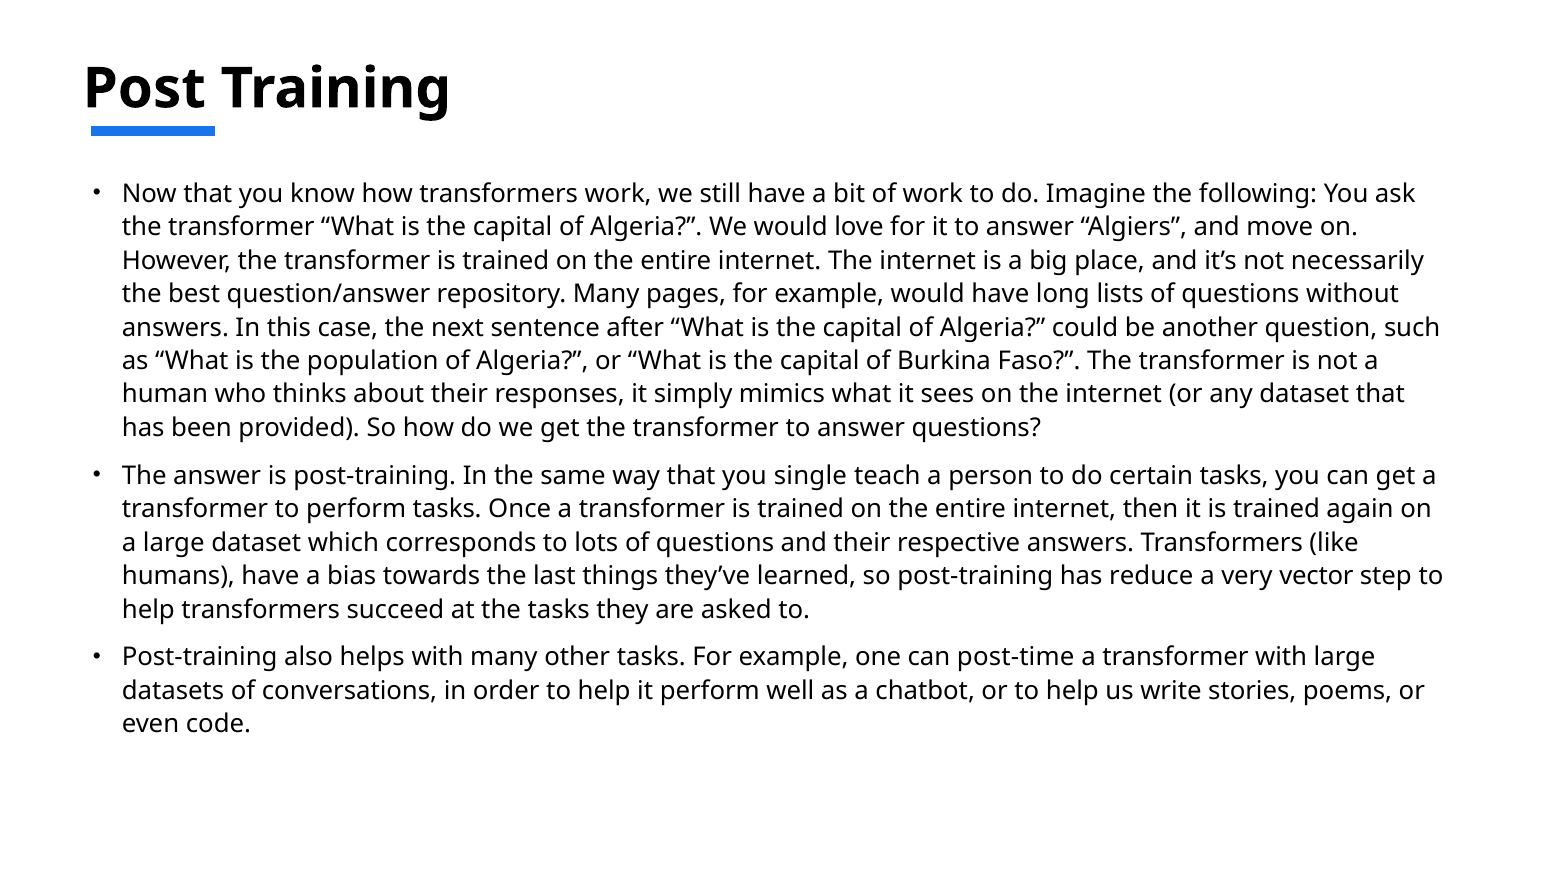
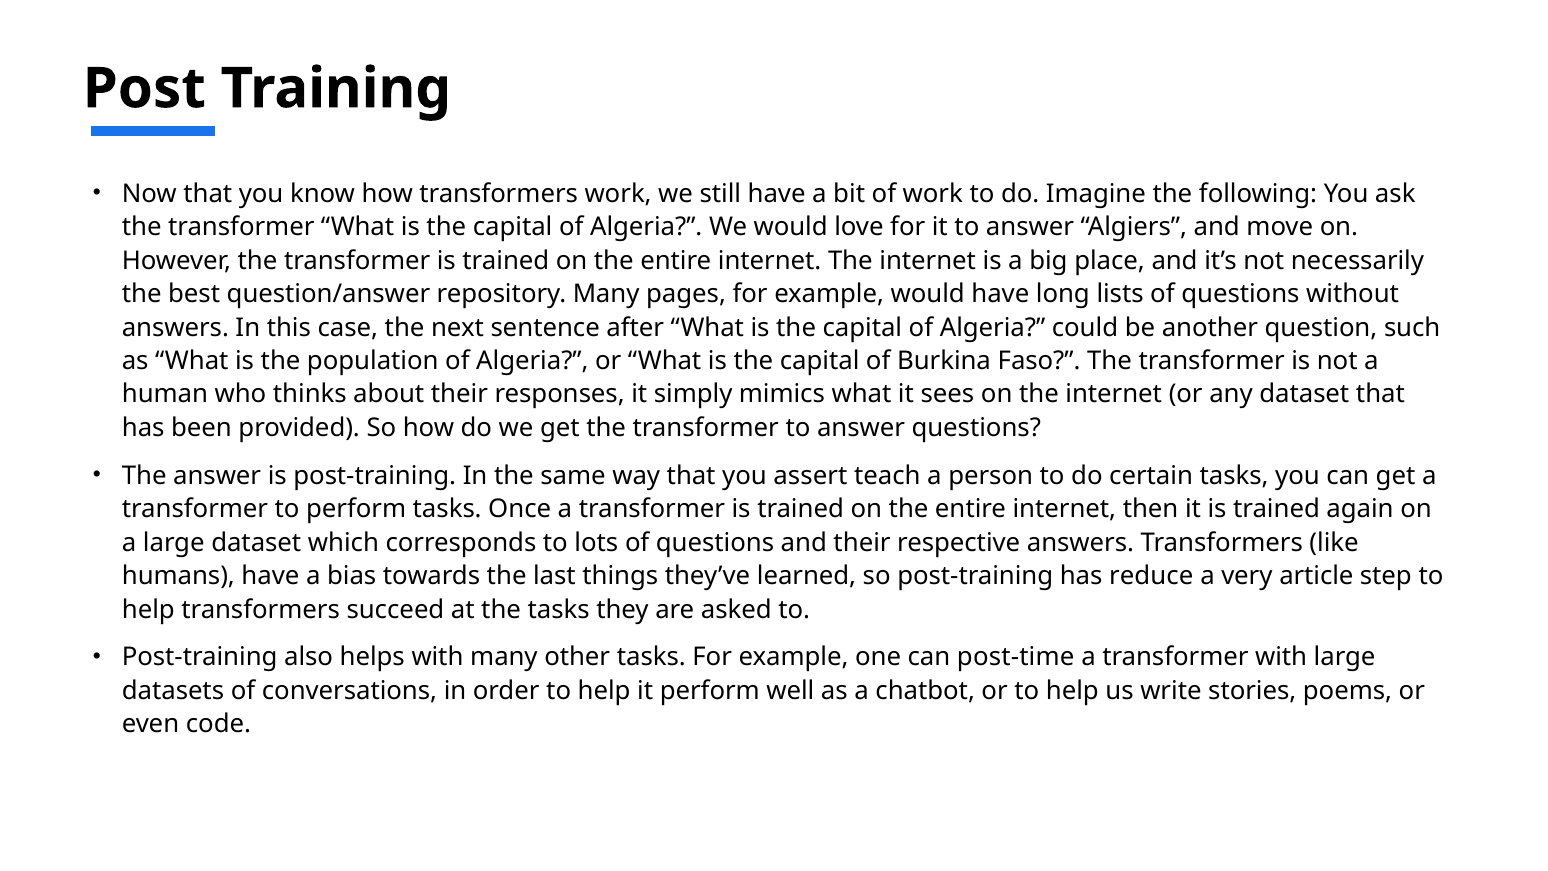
single: single -> assert
vector: vector -> article
